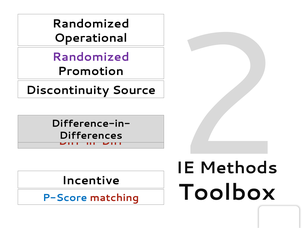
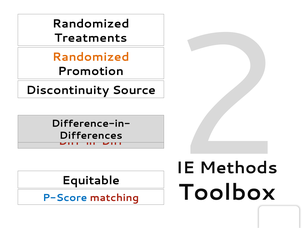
Operational: Operational -> Treatments
Randomized at (91, 57) colour: purple -> orange
Incentive: Incentive -> Equitable
